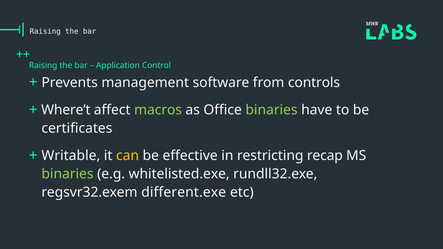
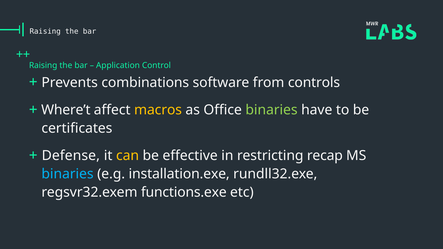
management: management -> combinations
macros colour: light green -> yellow
Writable: Writable -> Defense
binaries at (68, 174) colour: light green -> light blue
whitelisted.exe: whitelisted.exe -> installation.exe
different.exe: different.exe -> functions.exe
